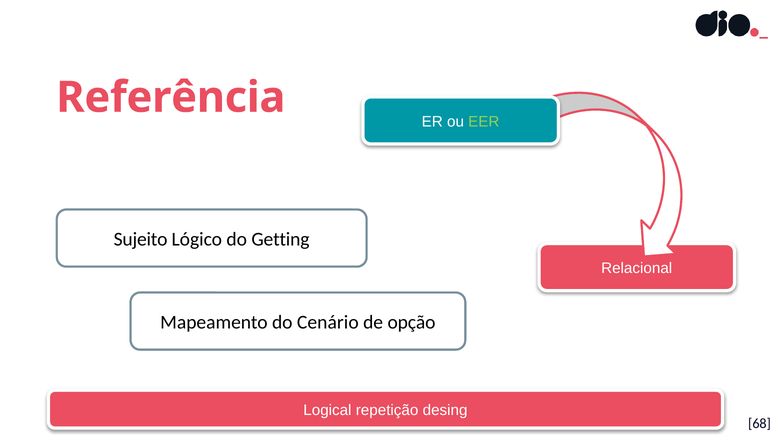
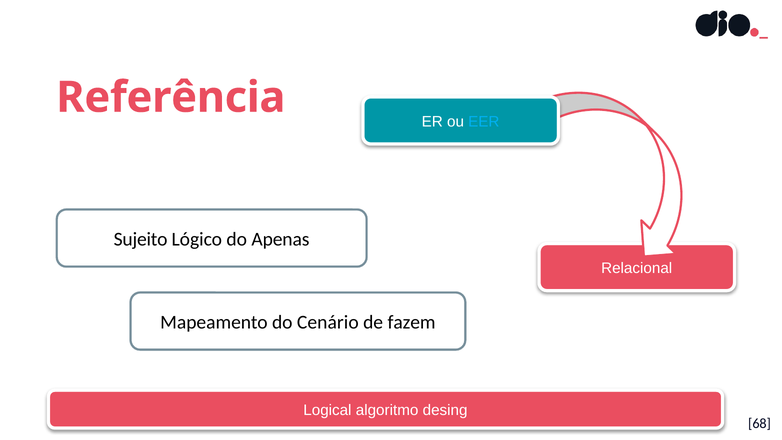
EER colour: light green -> light blue
Getting: Getting -> Apenas
opção: opção -> fazem
repetição: repetição -> algoritmo
